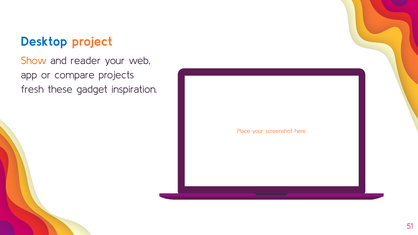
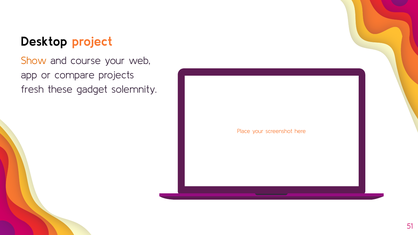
Desktop colour: blue -> black
reader: reader -> course
inspiration: inspiration -> solemnity
